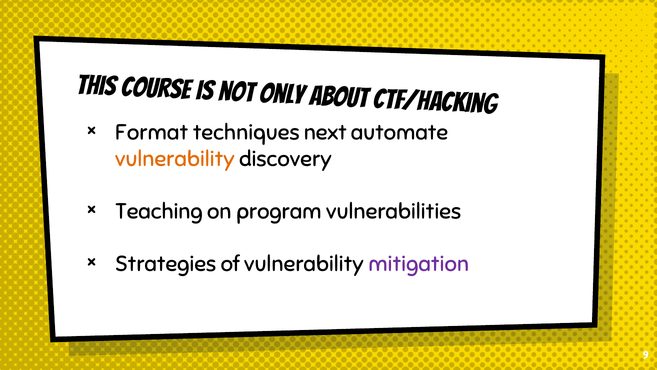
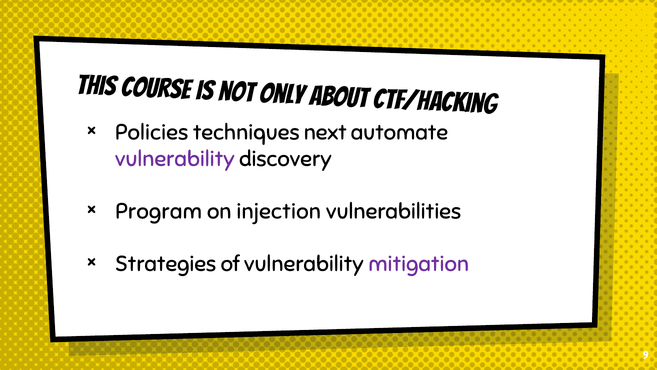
Format: Format -> Policies
vulnerability at (175, 159) colour: orange -> purple
Teaching: Teaching -> Program
program: program -> injection
